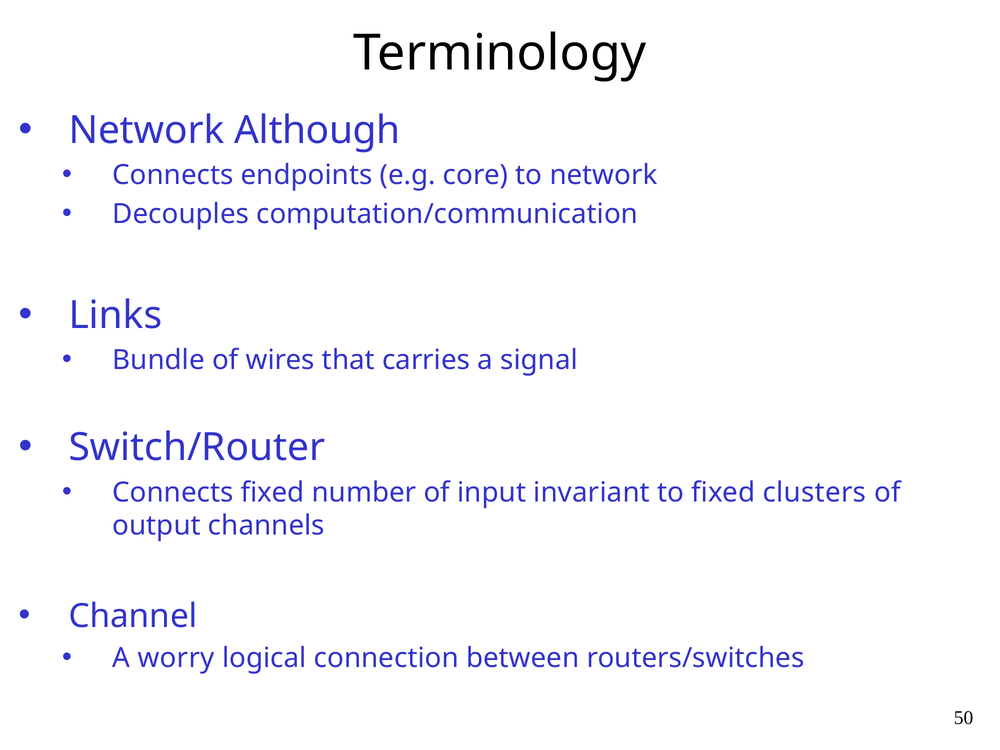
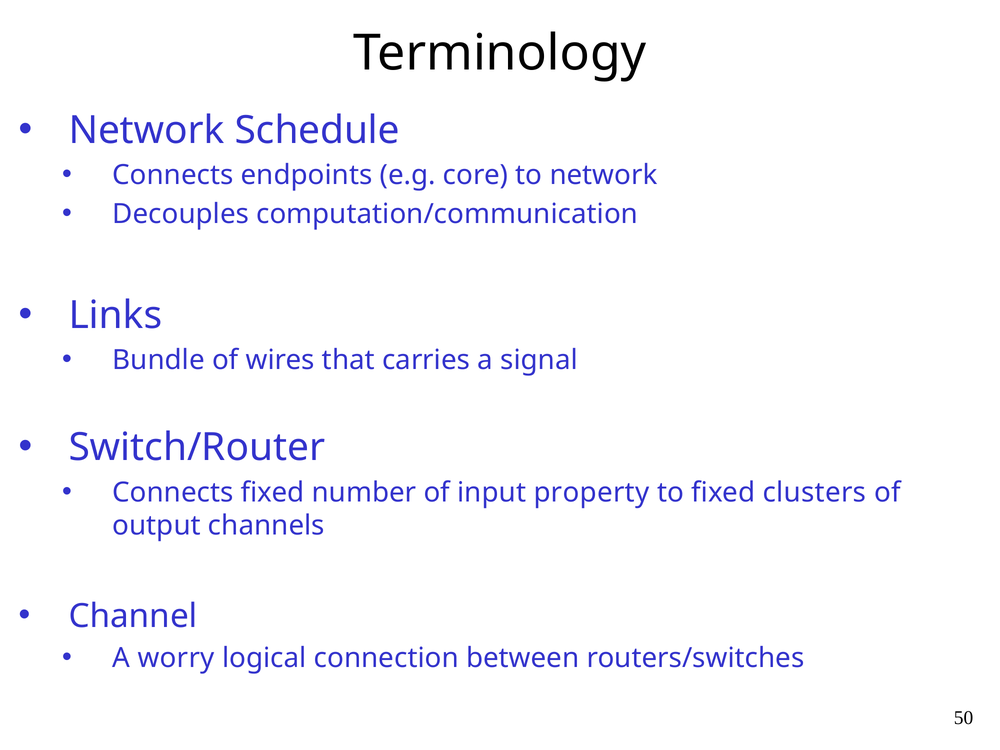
Although: Although -> Schedule
invariant: invariant -> property
